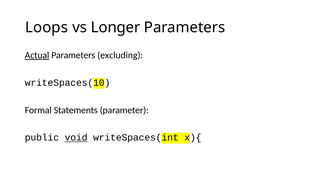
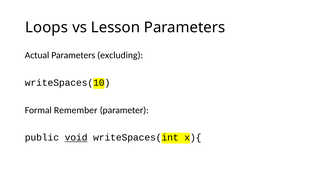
Longer: Longer -> Lesson
Actual underline: present -> none
Statements: Statements -> Remember
